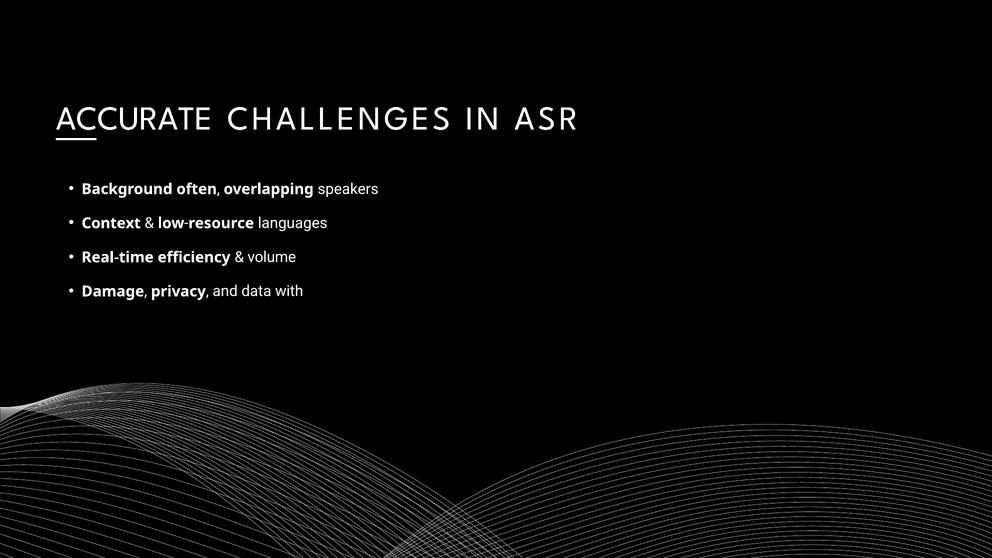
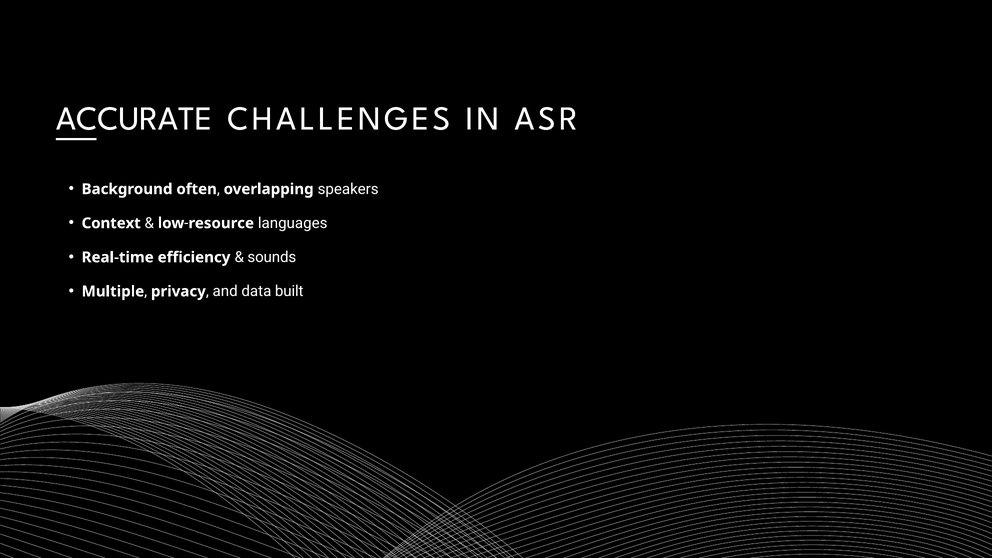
volume: volume -> sounds
Damage: Damage -> Multiple
with: with -> built
